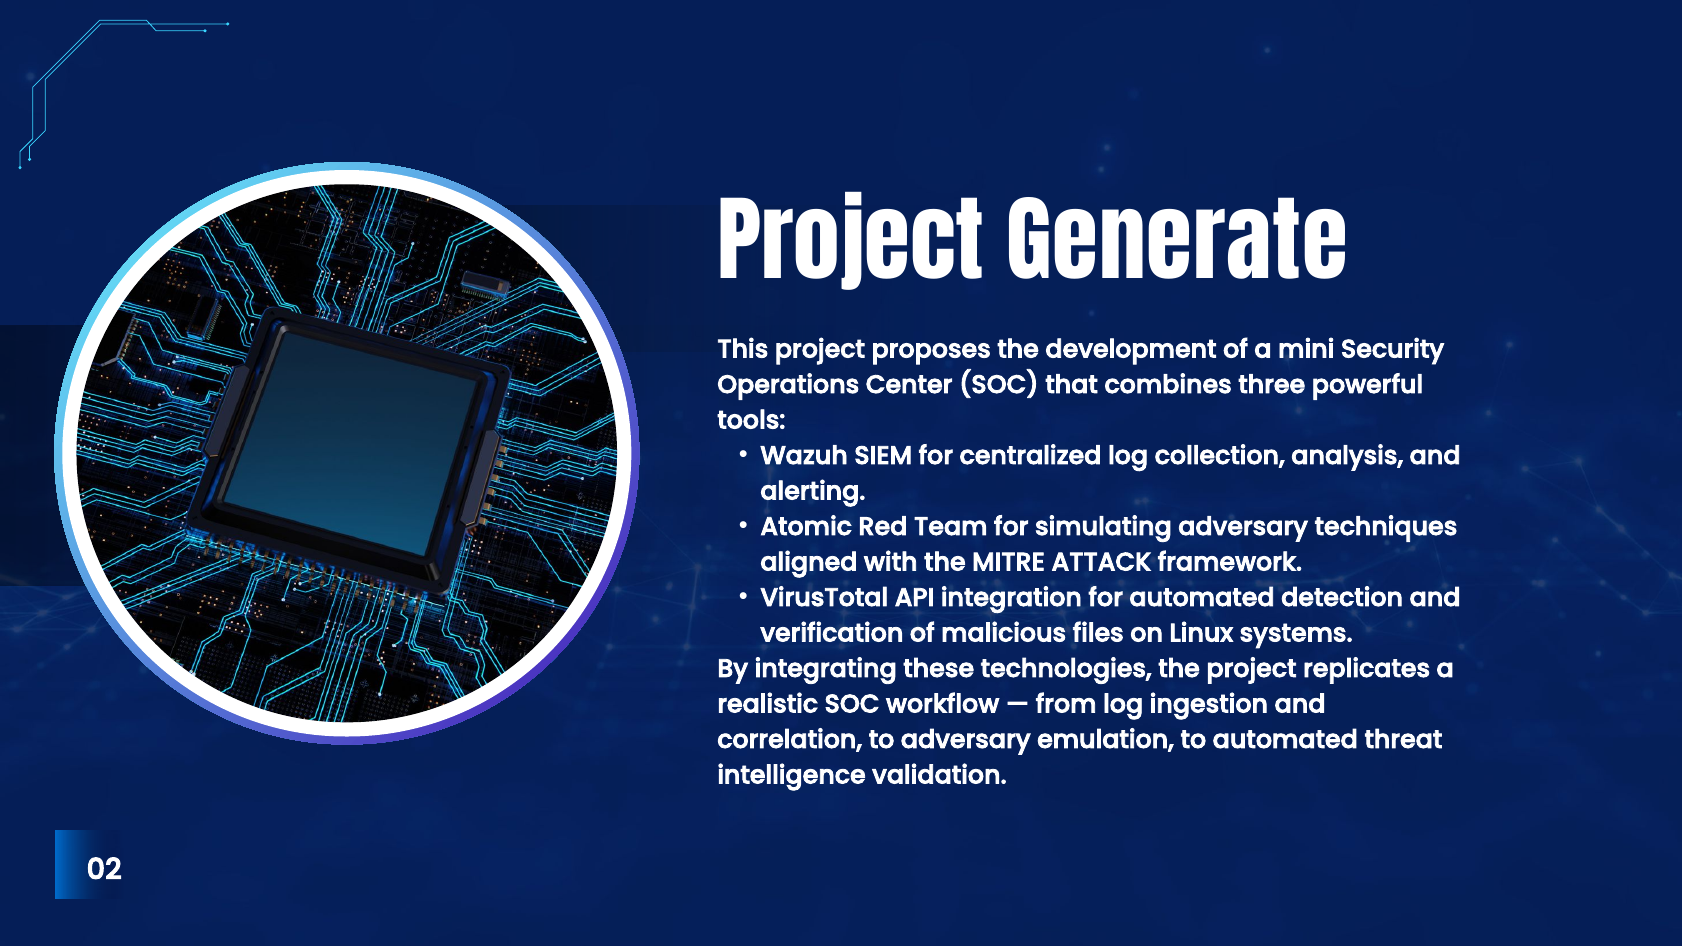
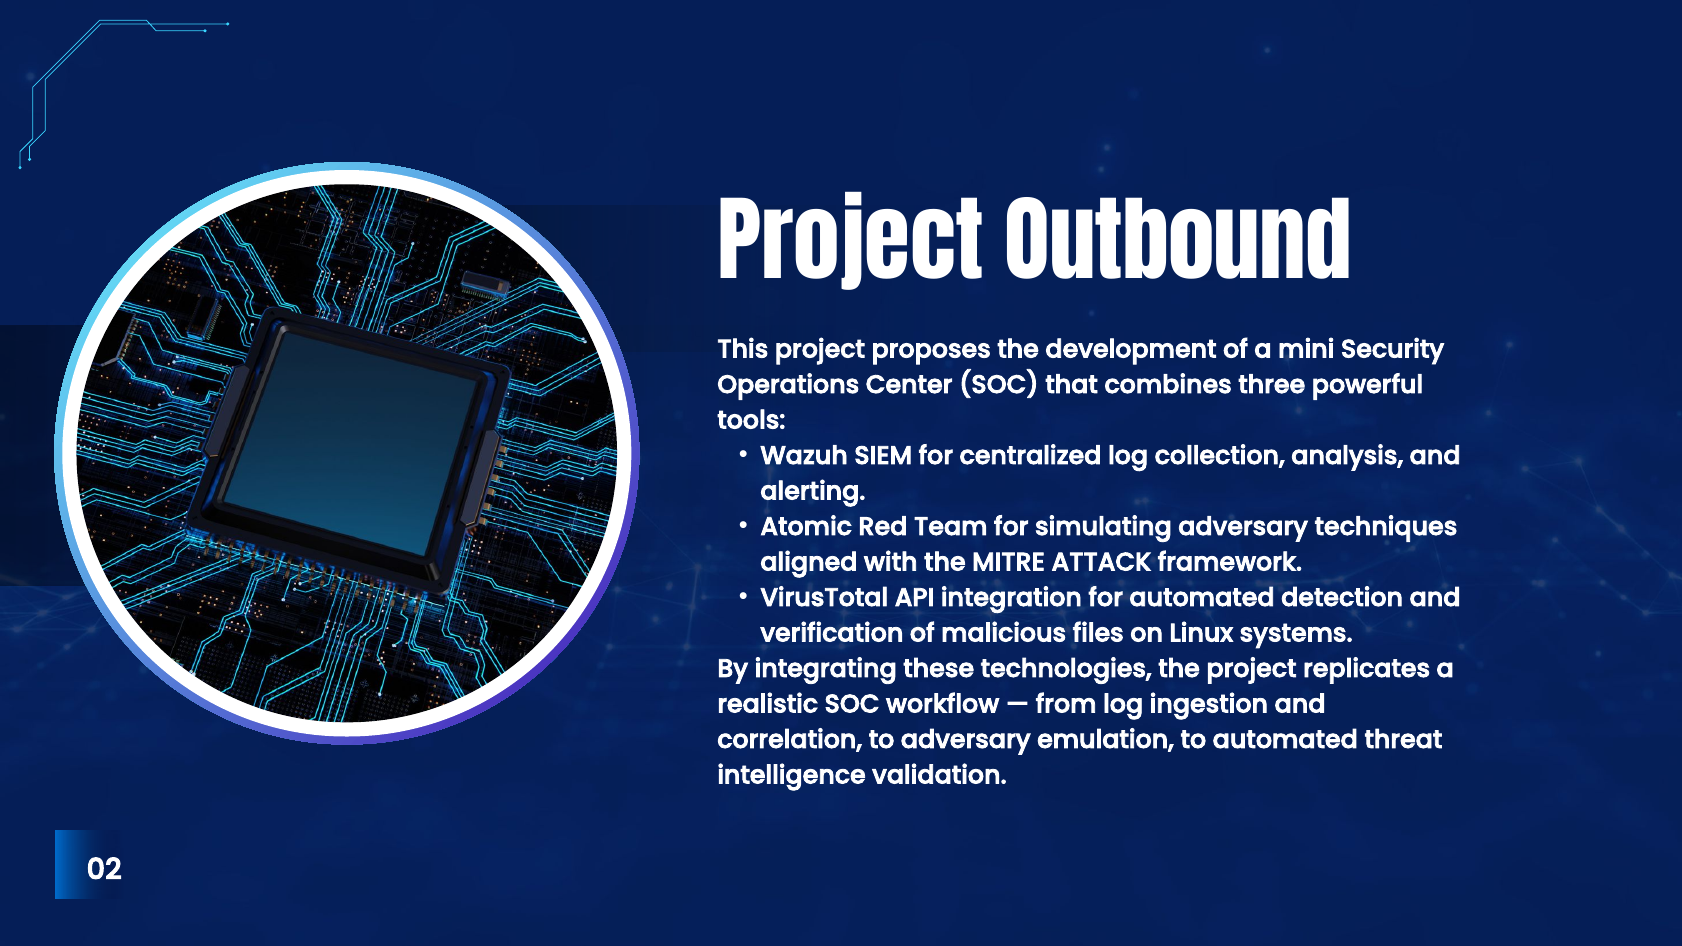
Generate: Generate -> Outbound
